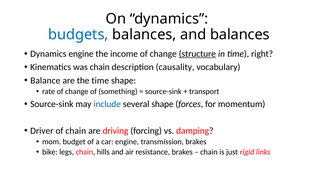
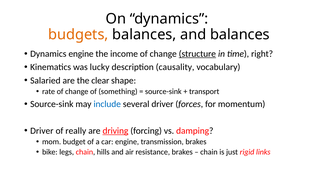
budgets colour: blue -> orange
was chain: chain -> lucky
Balance: Balance -> Salaried
the time: time -> clear
several shape: shape -> driver
of chain: chain -> really
driving underline: none -> present
